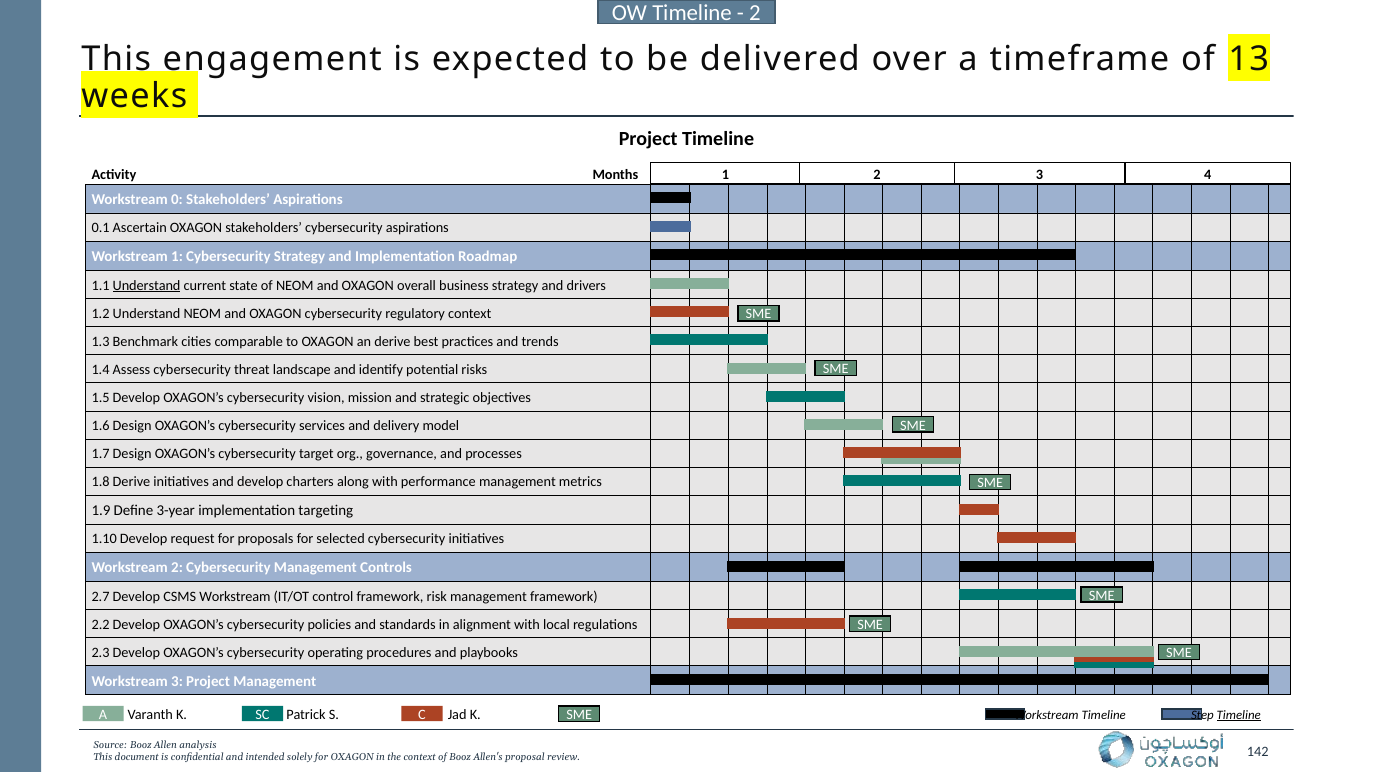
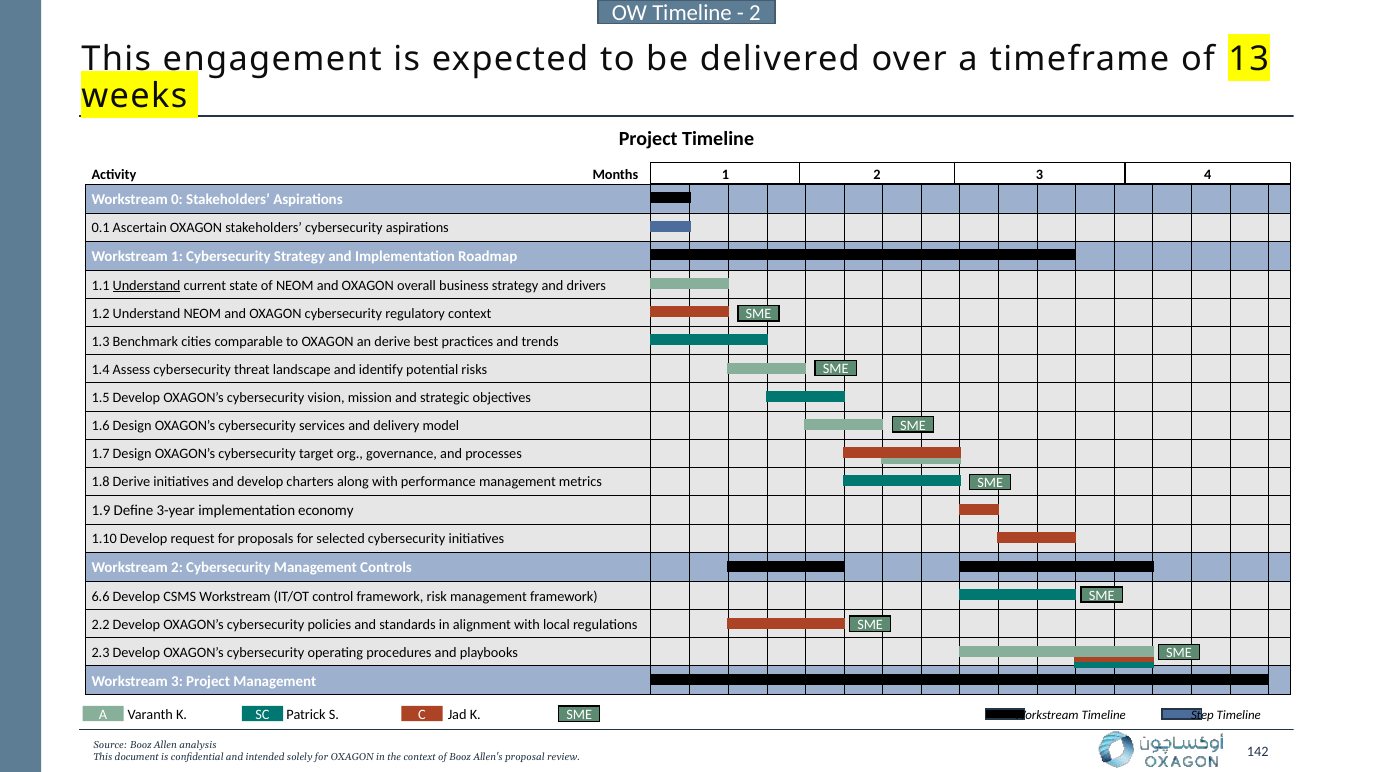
targeting: targeting -> economy
2.7: 2.7 -> 6.6
Timeline at (1239, 715) underline: present -> none
